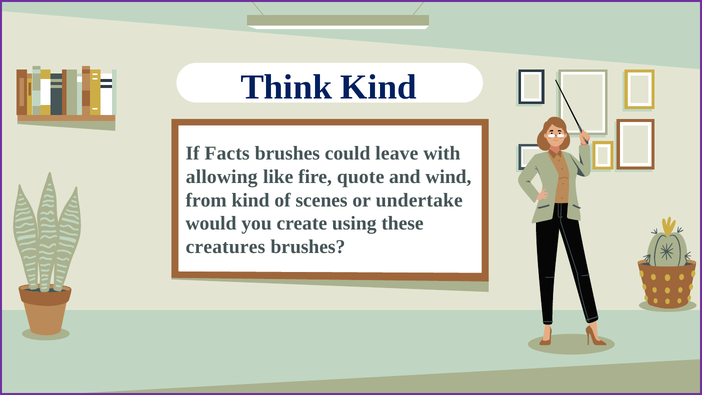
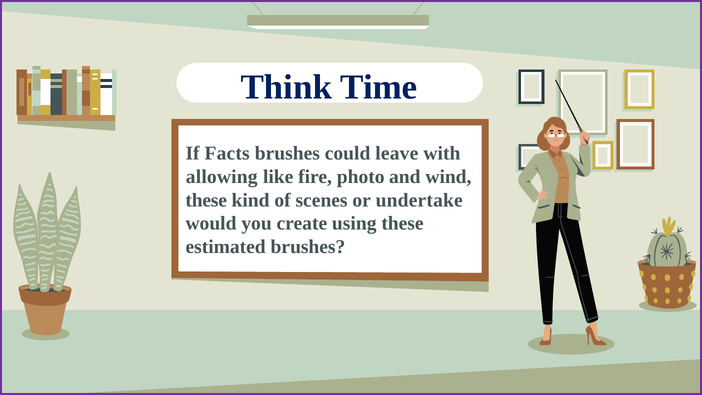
Think Kind: Kind -> Time
quote: quote -> photo
from at (206, 200): from -> these
creatures: creatures -> estimated
